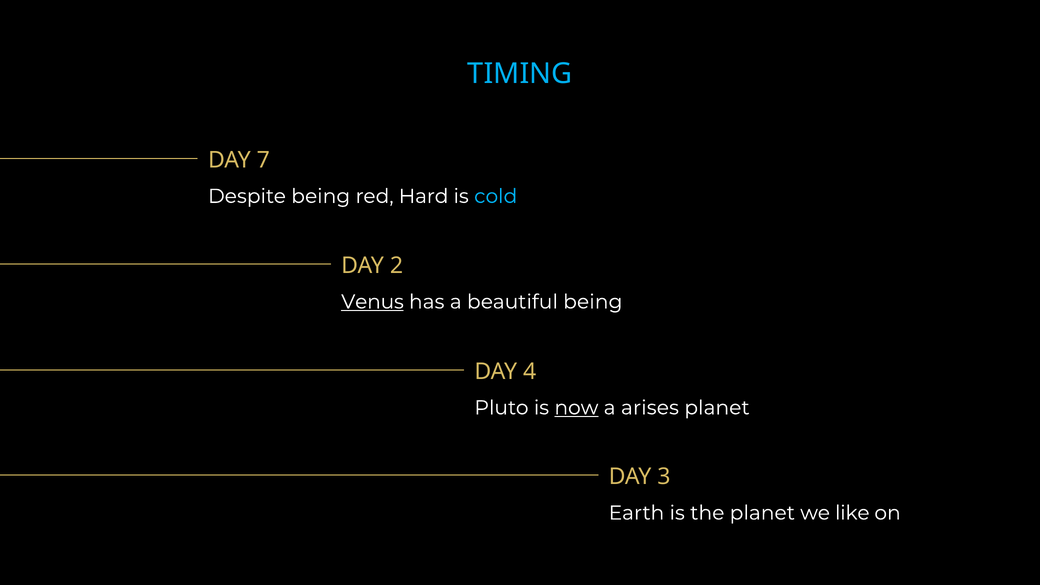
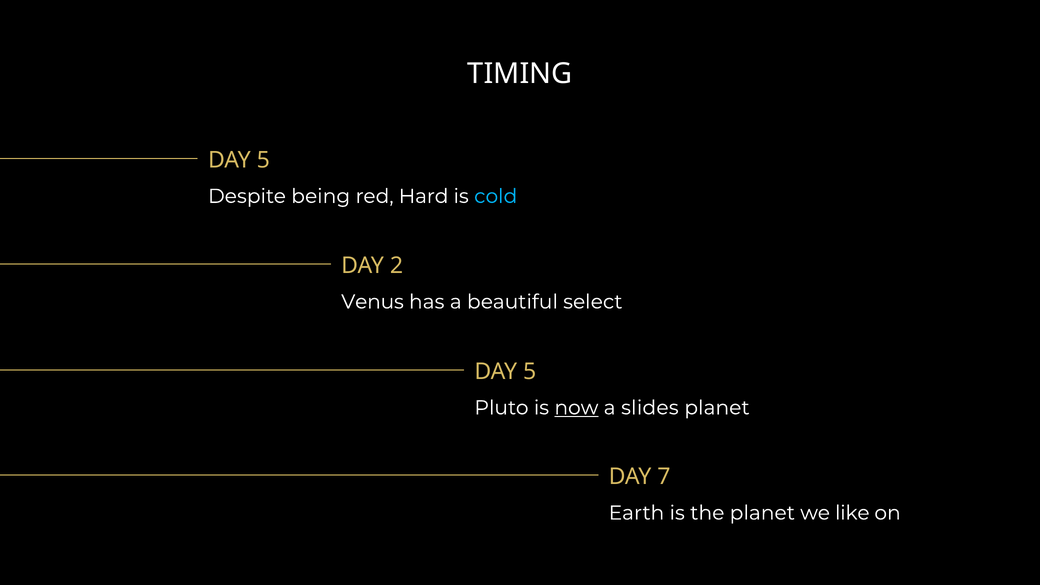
TIMING colour: light blue -> white
7 at (263, 160): 7 -> 5
Venus underline: present -> none
beautiful being: being -> select
4 at (530, 372): 4 -> 5
arises: arises -> slides
3: 3 -> 7
